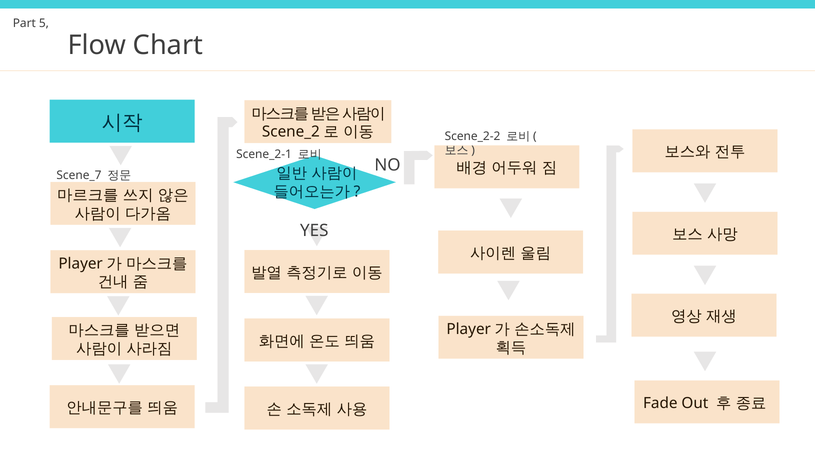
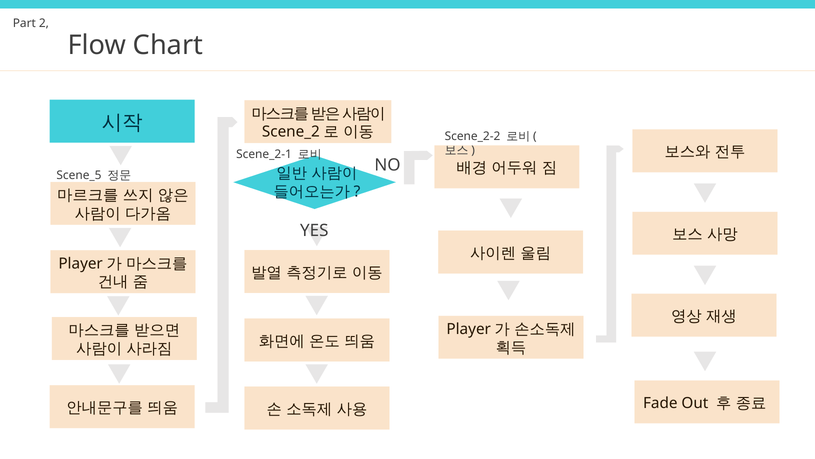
5: 5 -> 2
Scene_7: Scene_7 -> Scene_5
